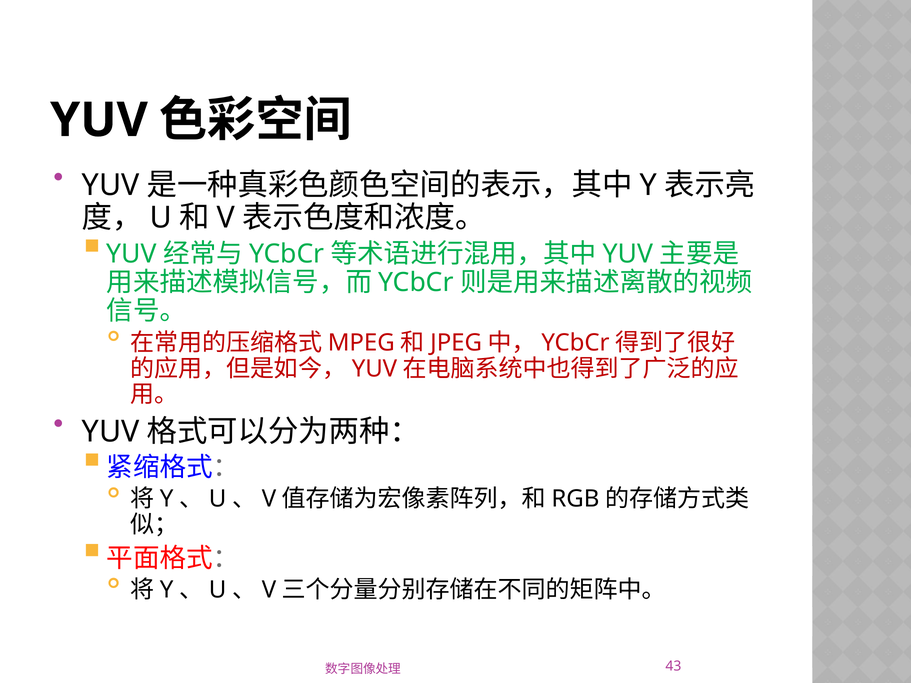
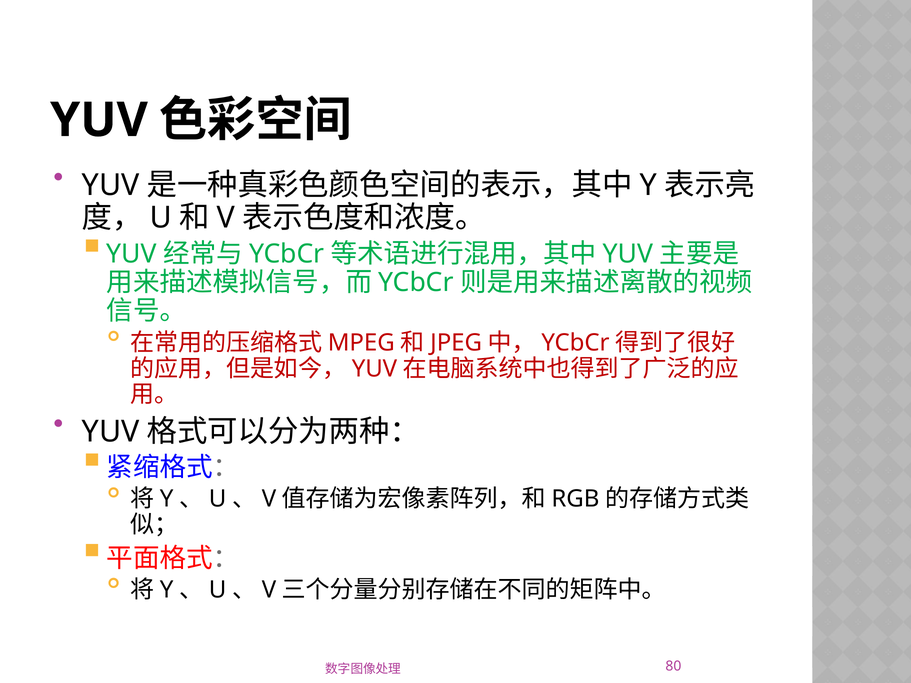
43: 43 -> 80
